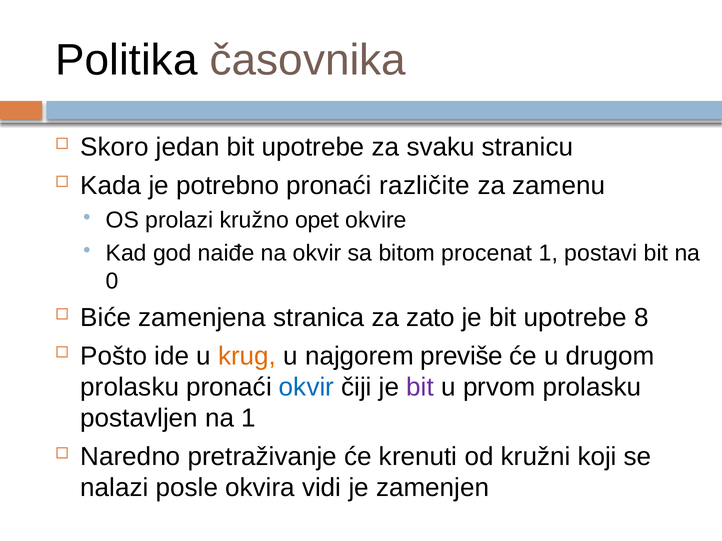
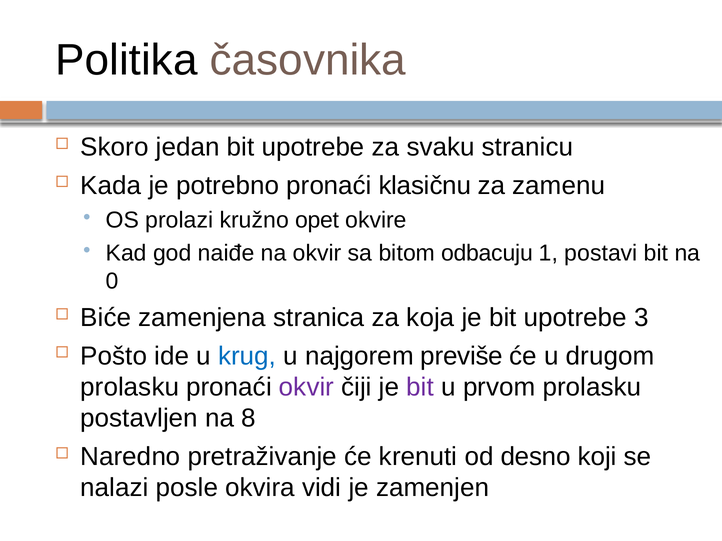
različite: različite -> klasičnu
procenat: procenat -> odbacuju
zato: zato -> koja
8: 8 -> 3
krug colour: orange -> blue
okvir at (307, 388) colour: blue -> purple
na 1: 1 -> 8
kružni: kružni -> desno
